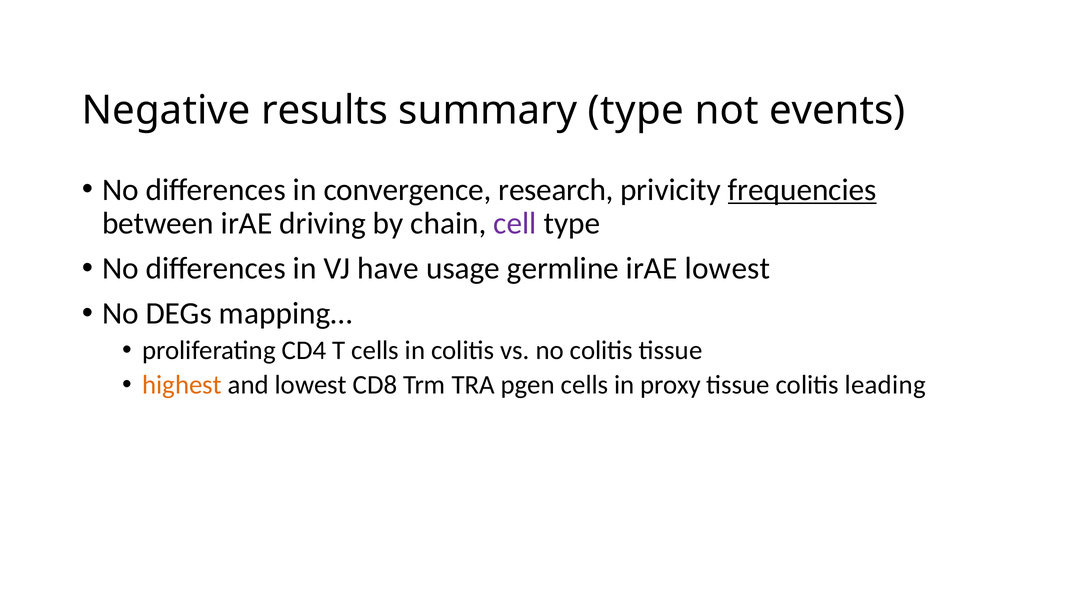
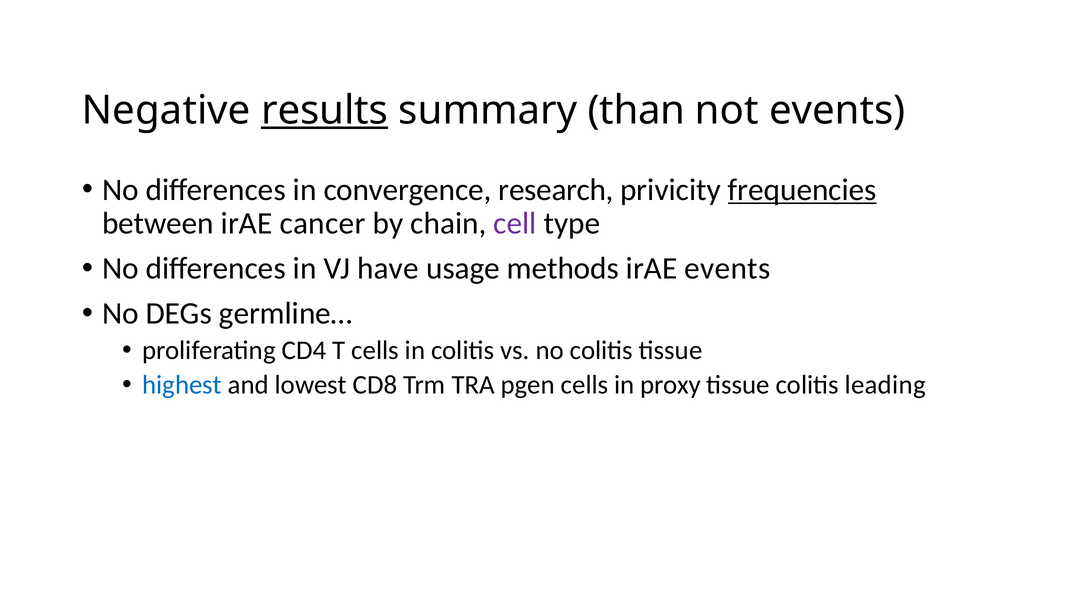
results underline: none -> present
summary type: type -> than
driving: driving -> cancer
germline: germline -> methods
irAE lowest: lowest -> events
mapping…: mapping… -> germline…
highest colour: orange -> blue
